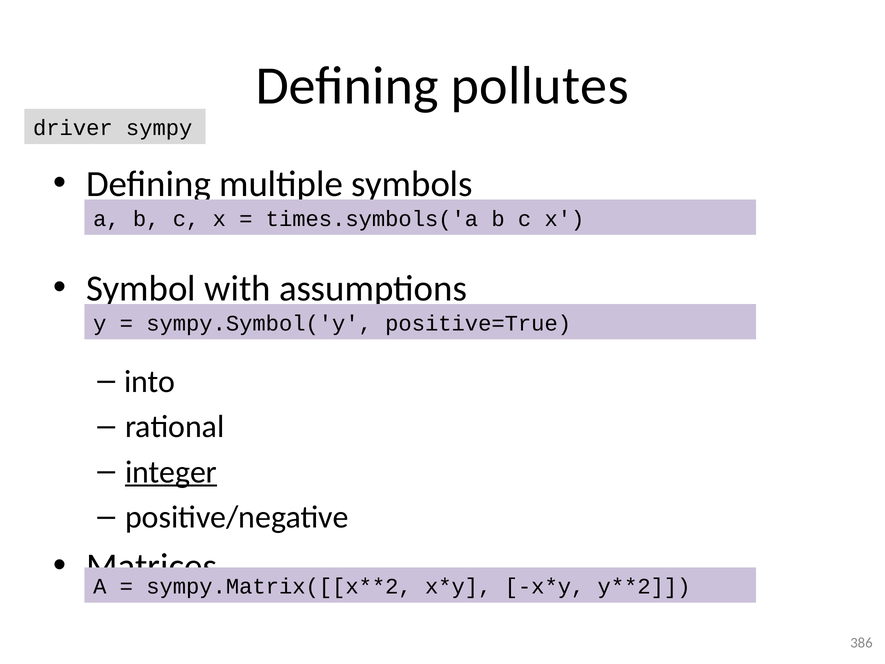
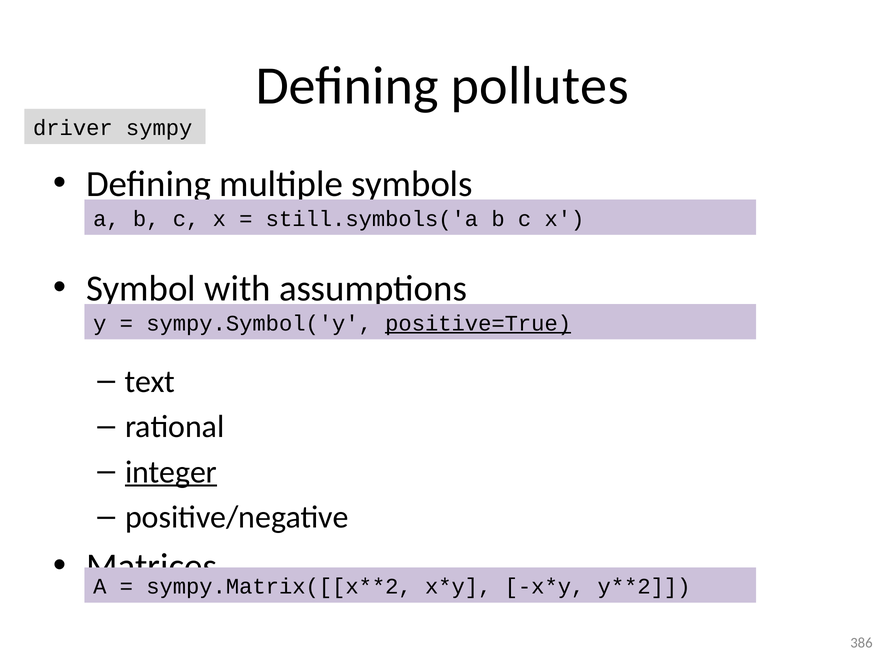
times.symbols('a: times.symbols('a -> still.symbols('a
positive=True underline: none -> present
into: into -> text
